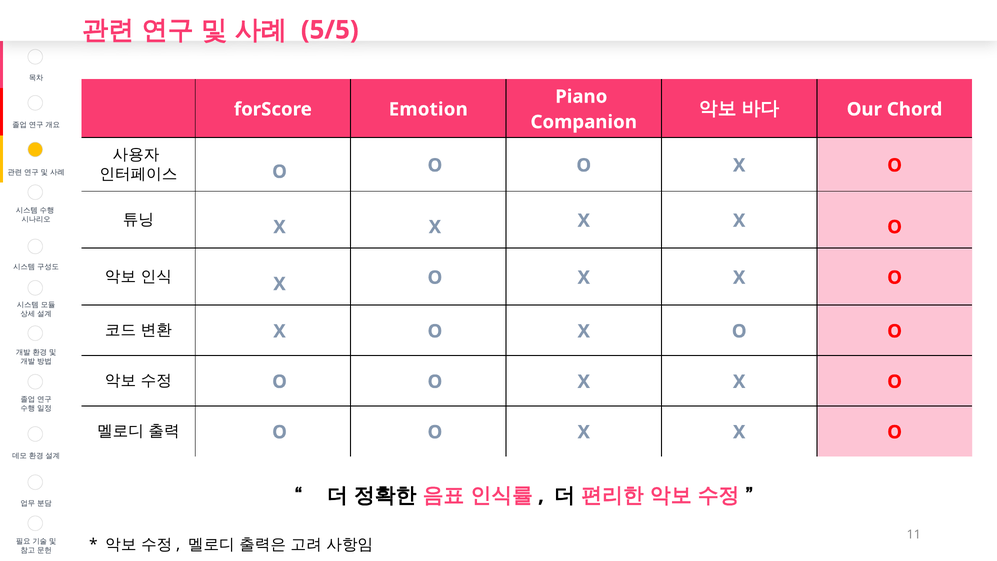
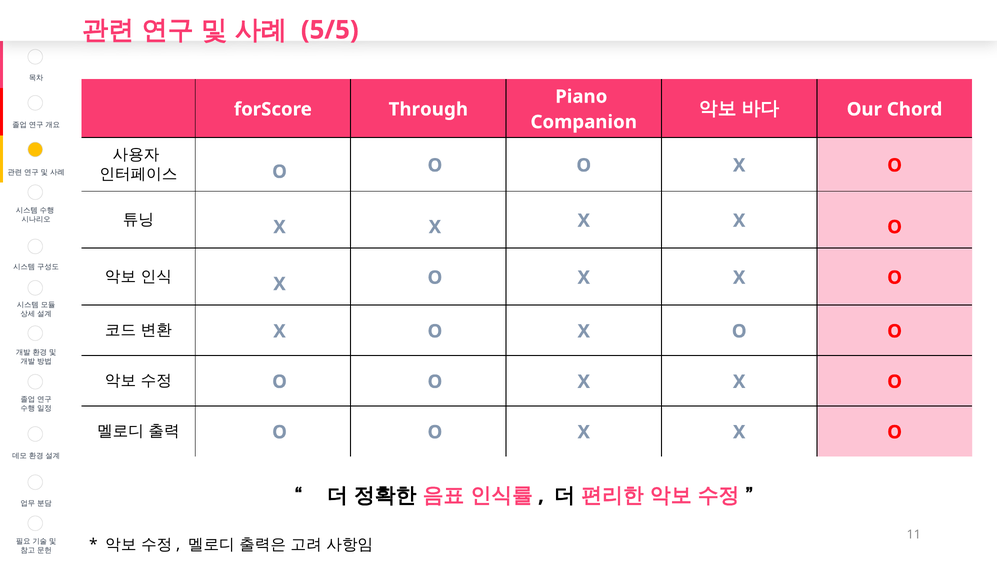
Emotion: Emotion -> Through
